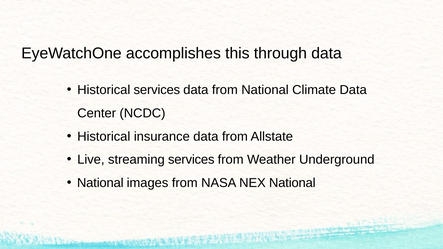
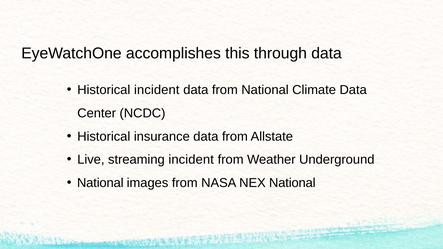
Historical services: services -> incident
streaming services: services -> incident
